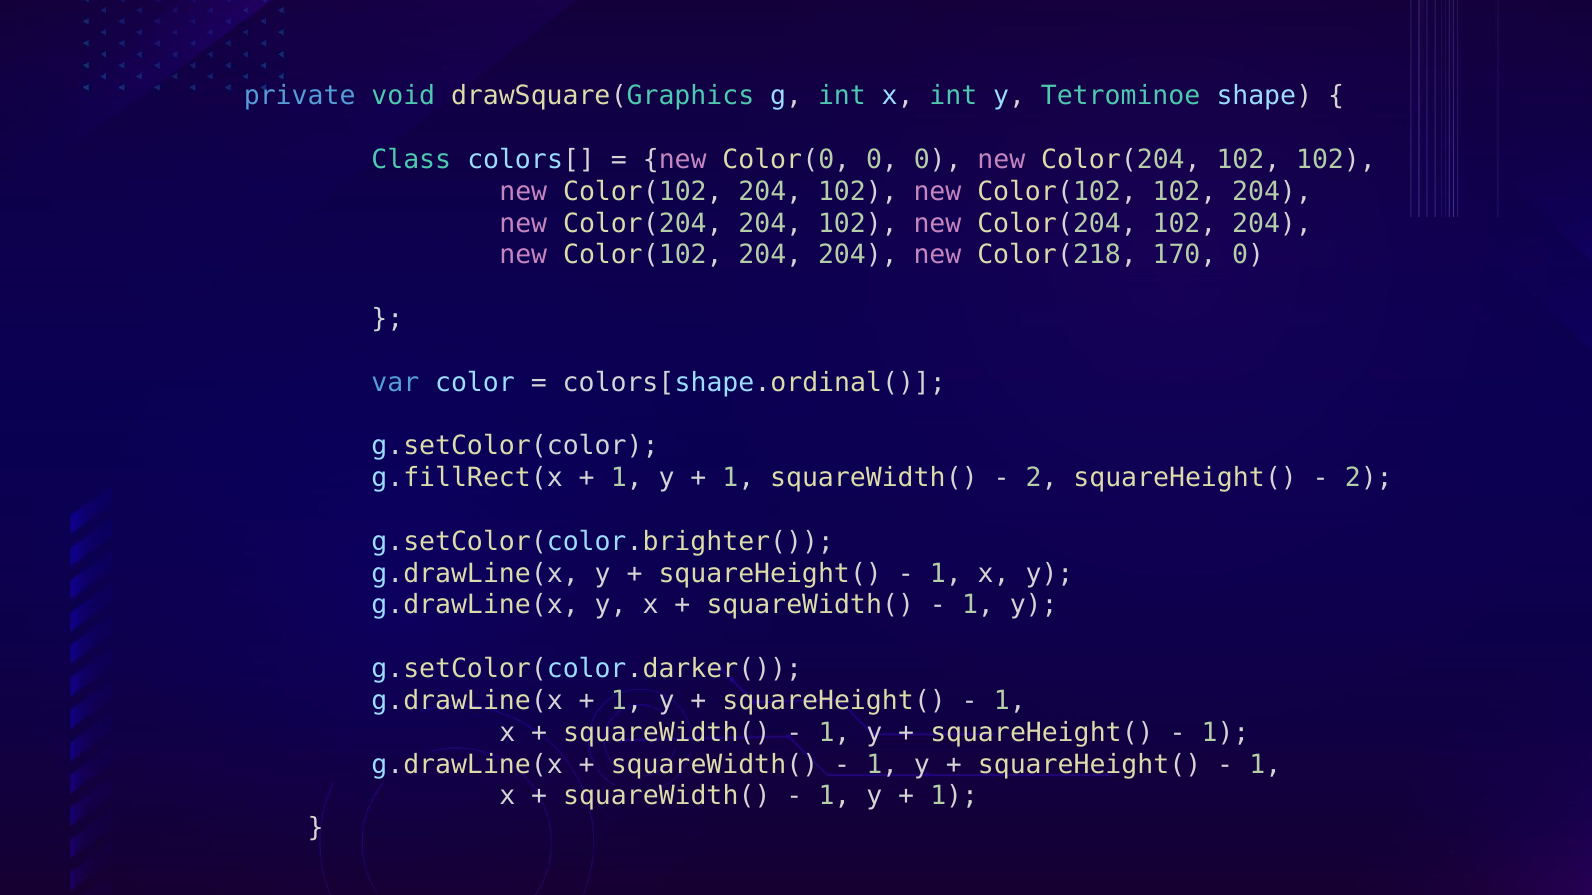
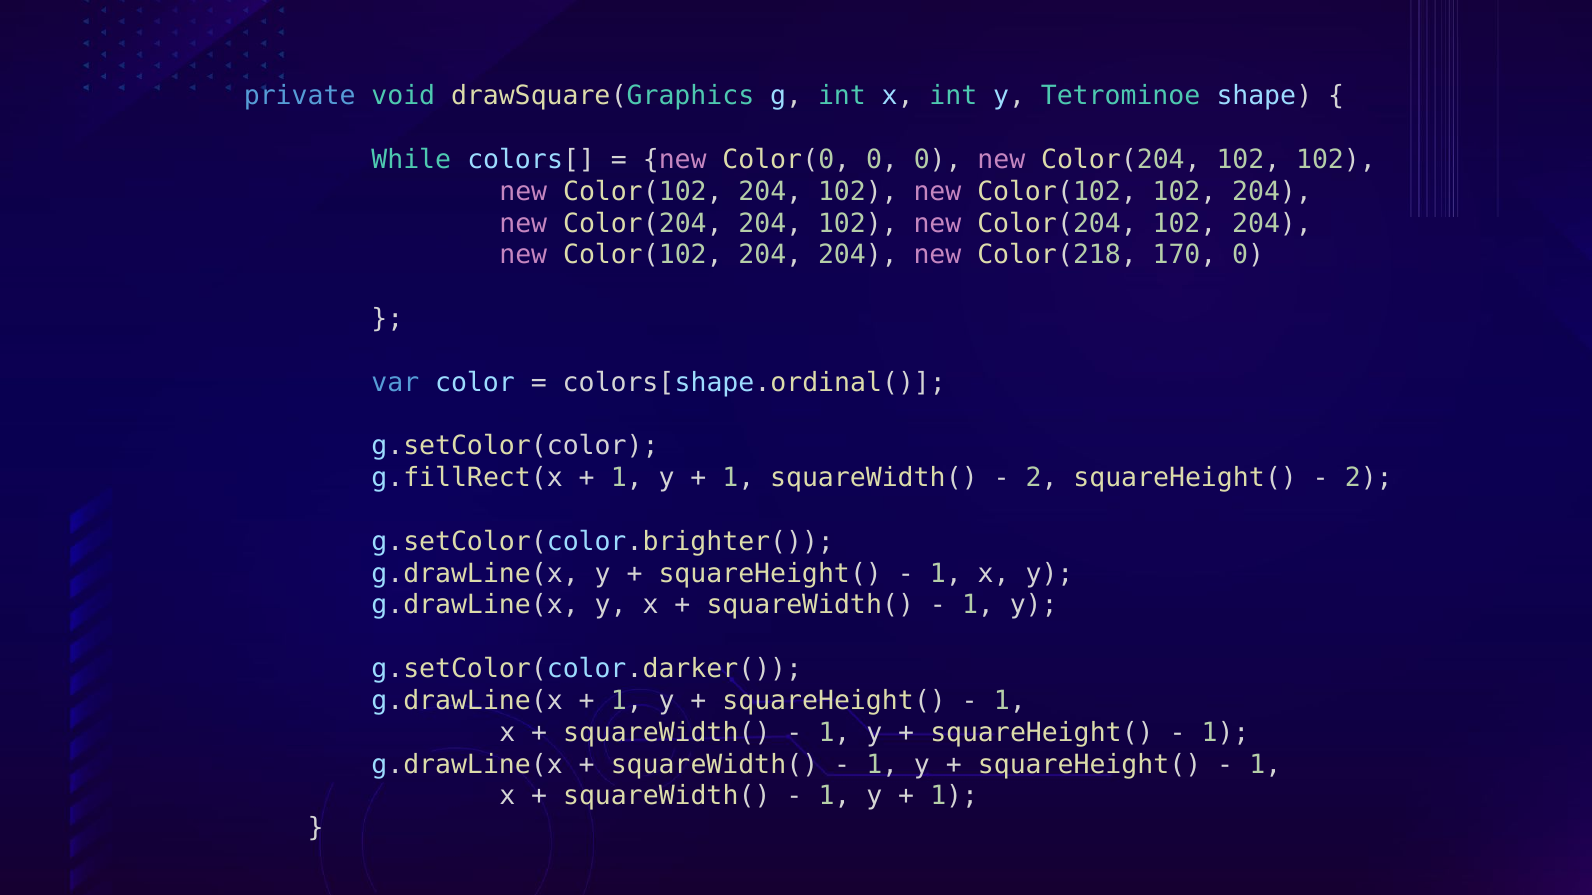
Class: Class -> While
